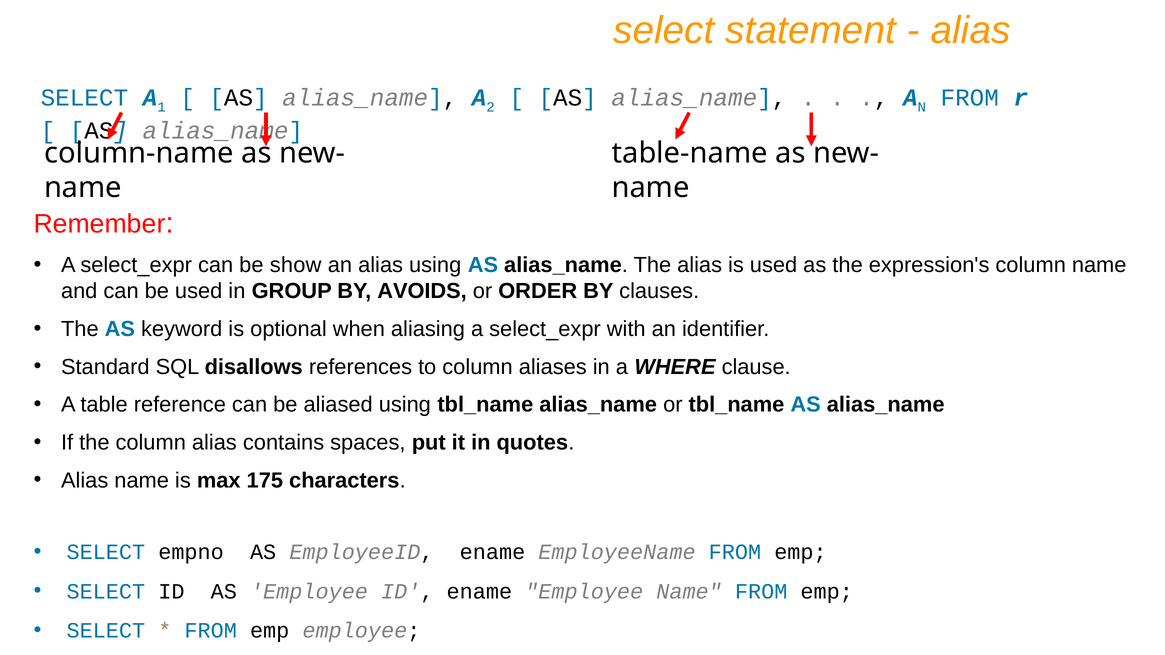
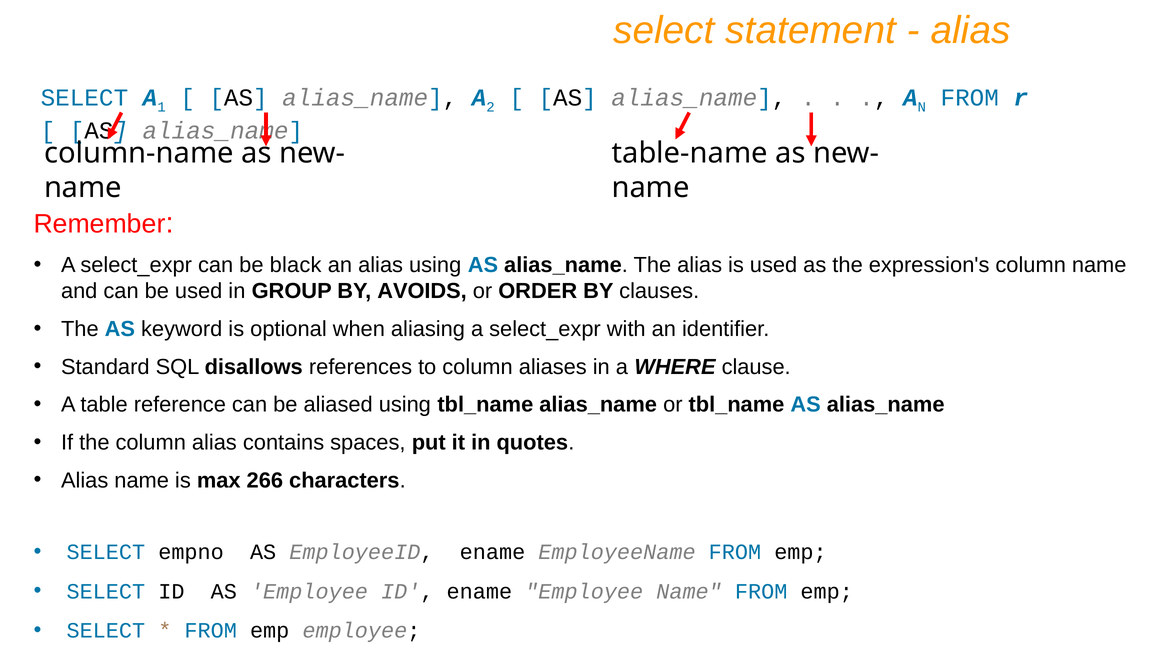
show: show -> black
175: 175 -> 266
